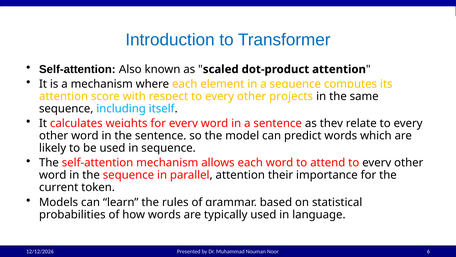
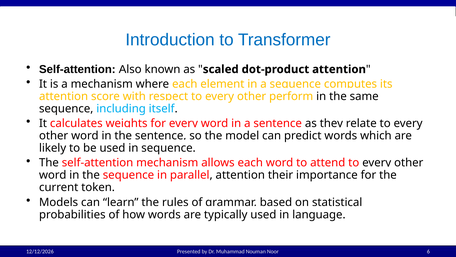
projects: projects -> perform
